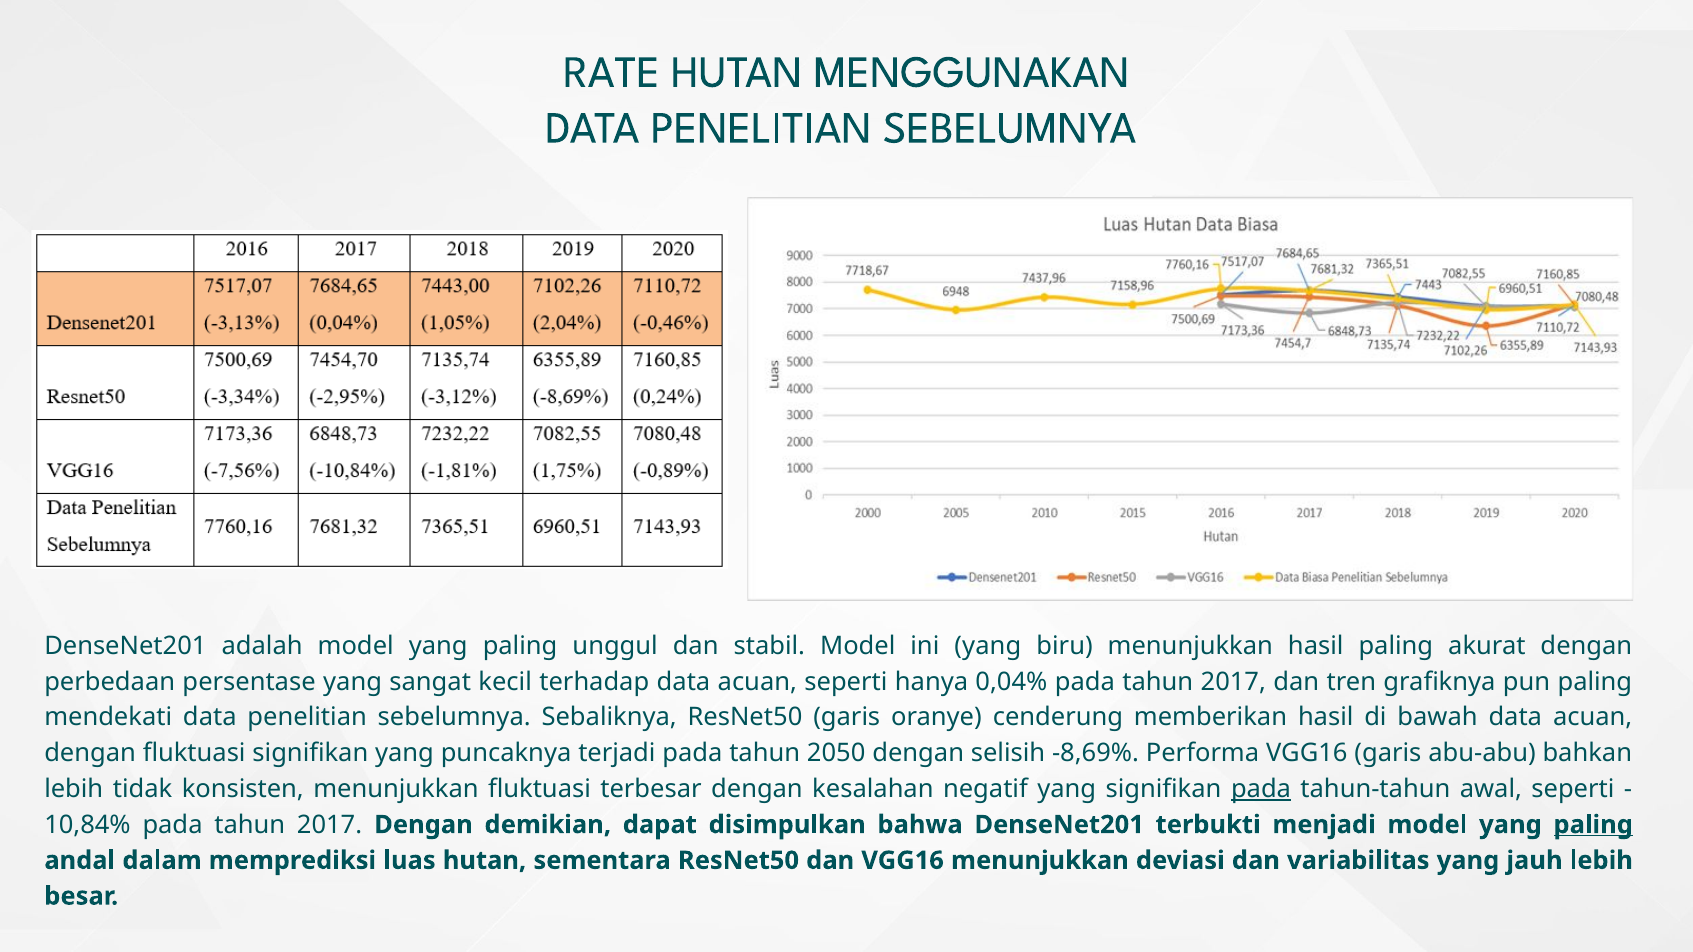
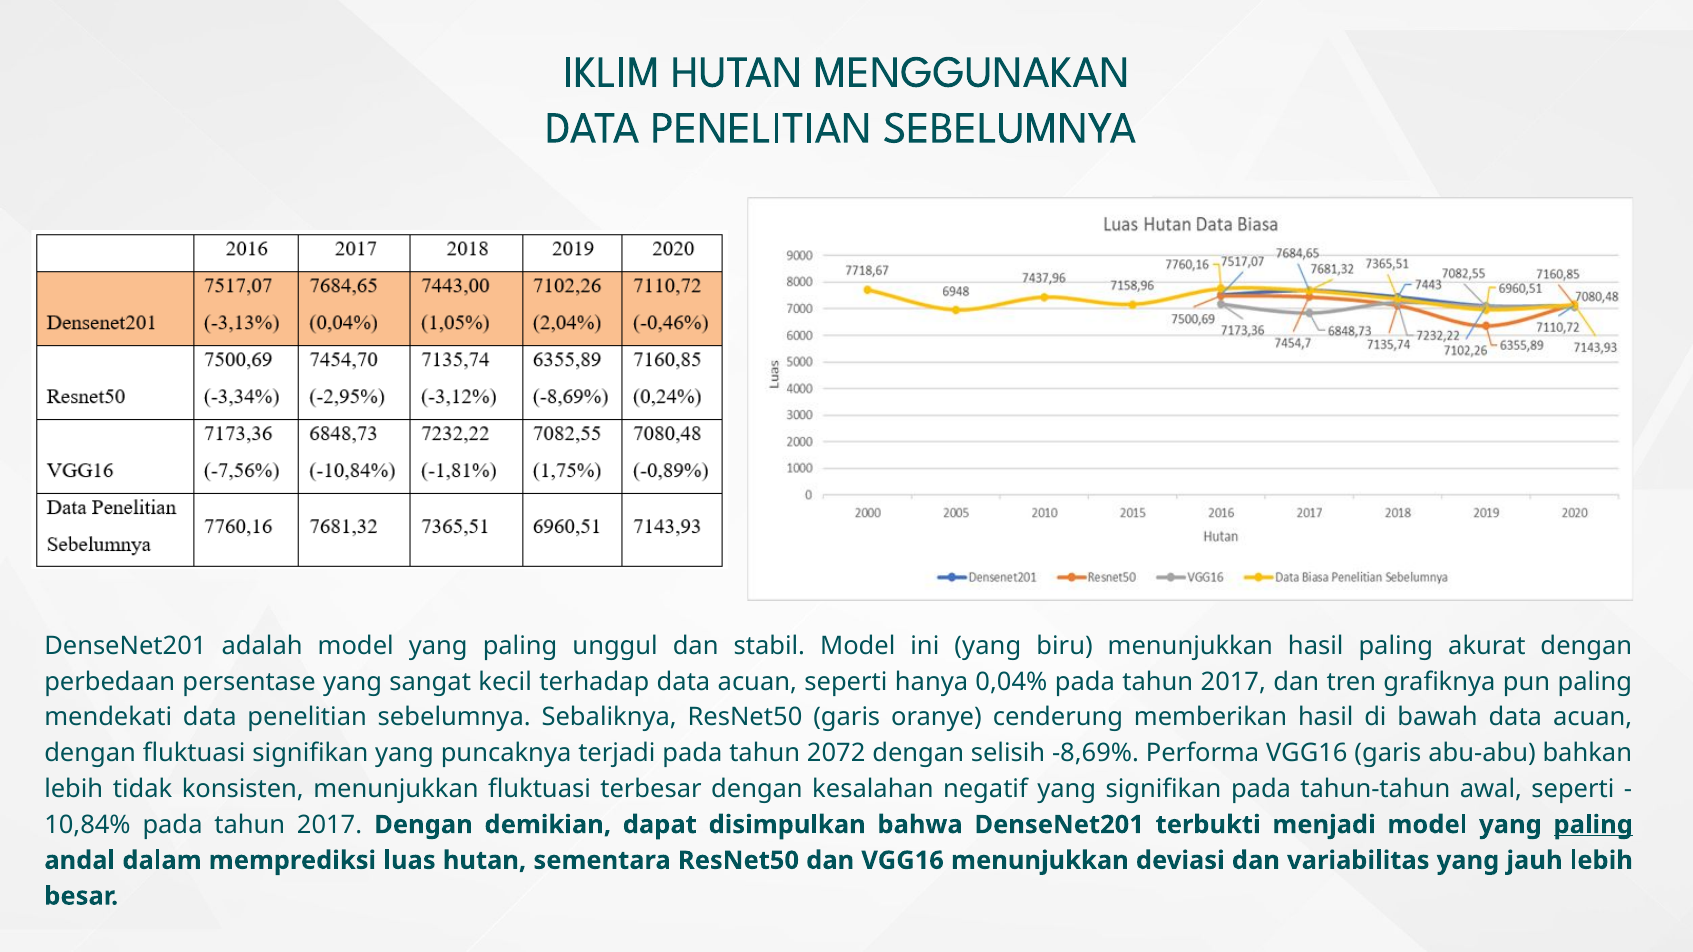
RATE: RATE -> IKLIM
2050: 2050 -> 2072
pada at (1261, 789) underline: present -> none
